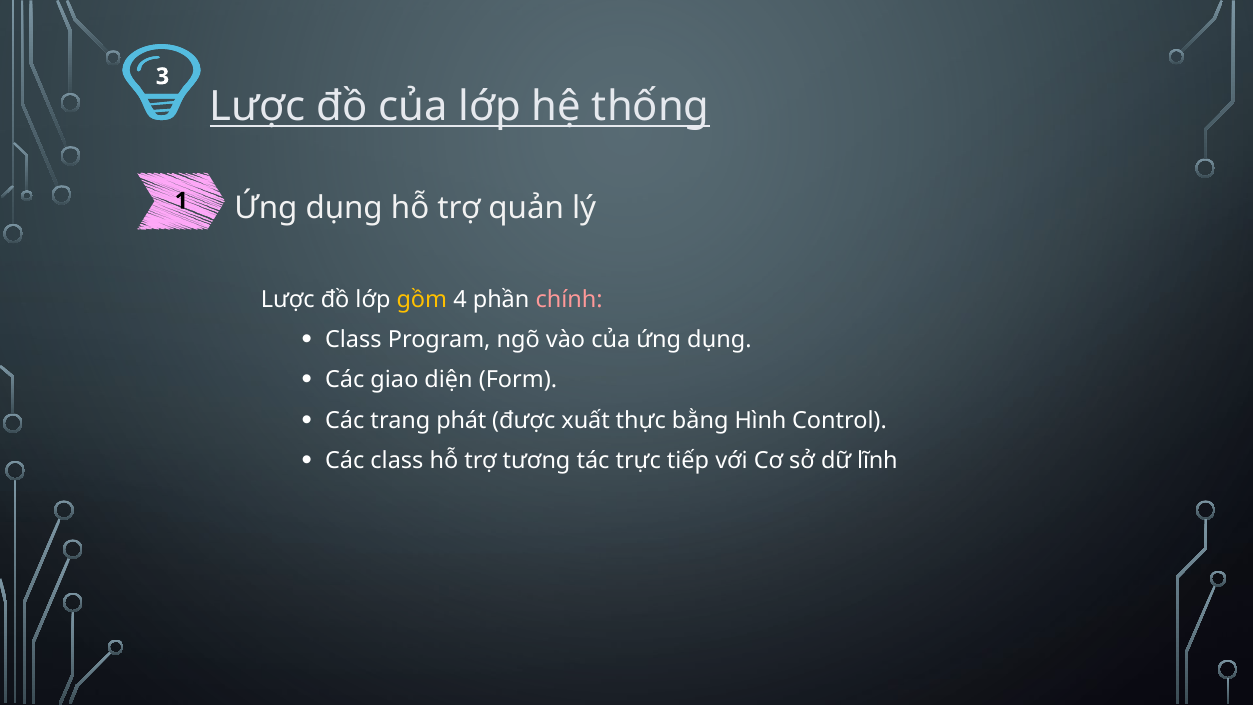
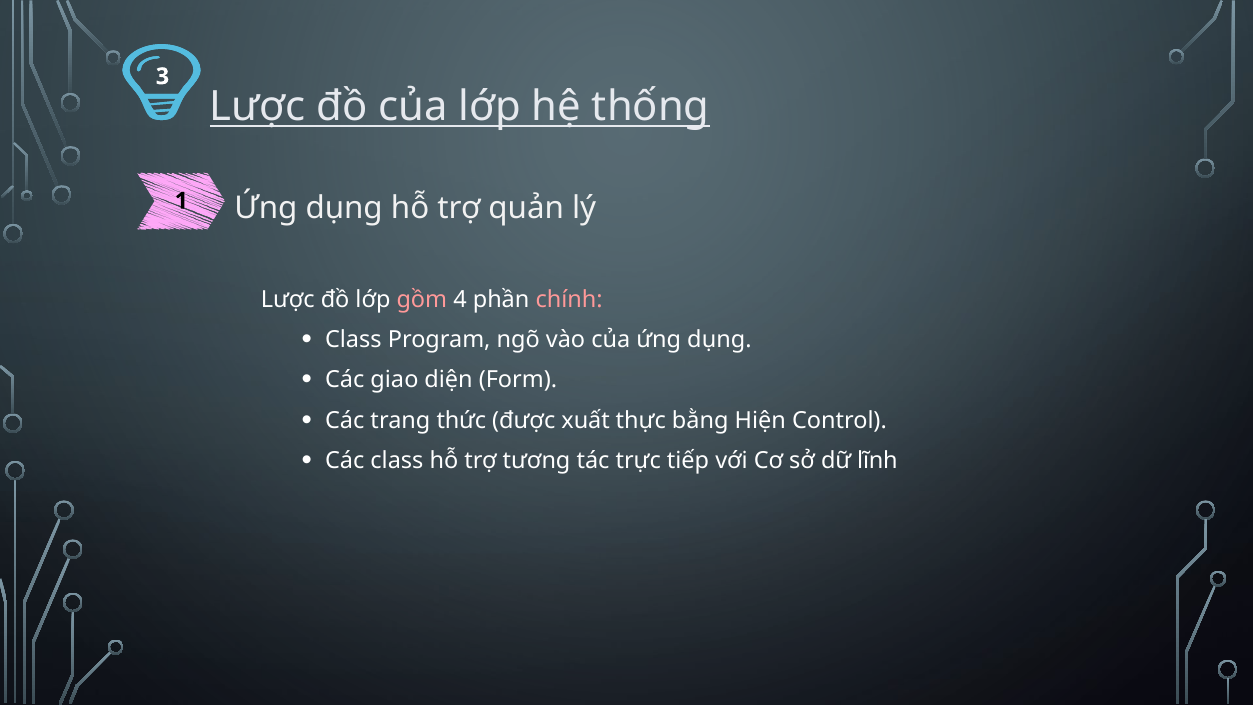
gồm colour: yellow -> pink
phát: phát -> thức
Hình: Hình -> Hiện
